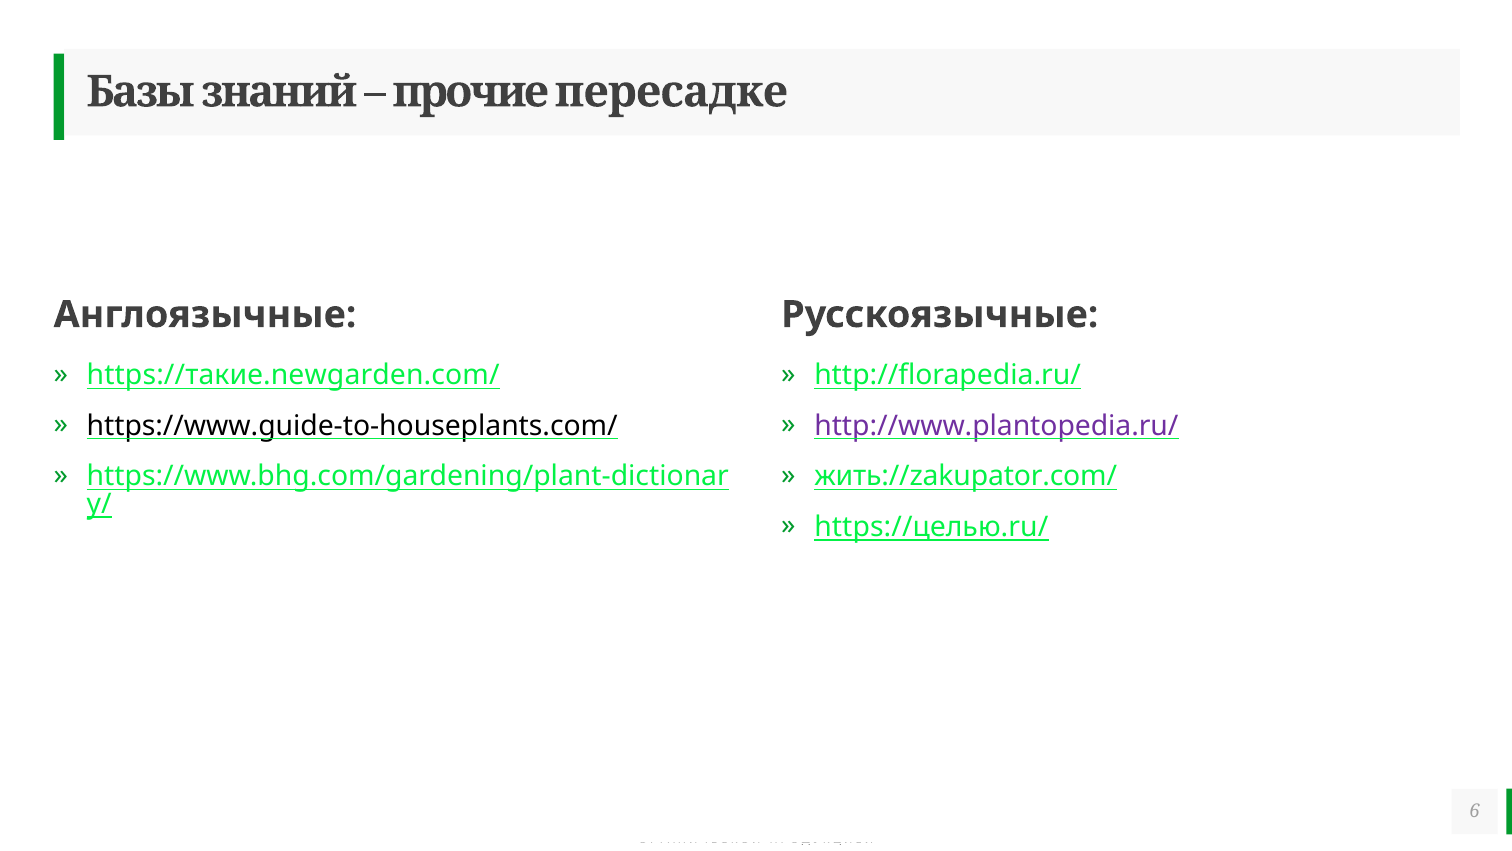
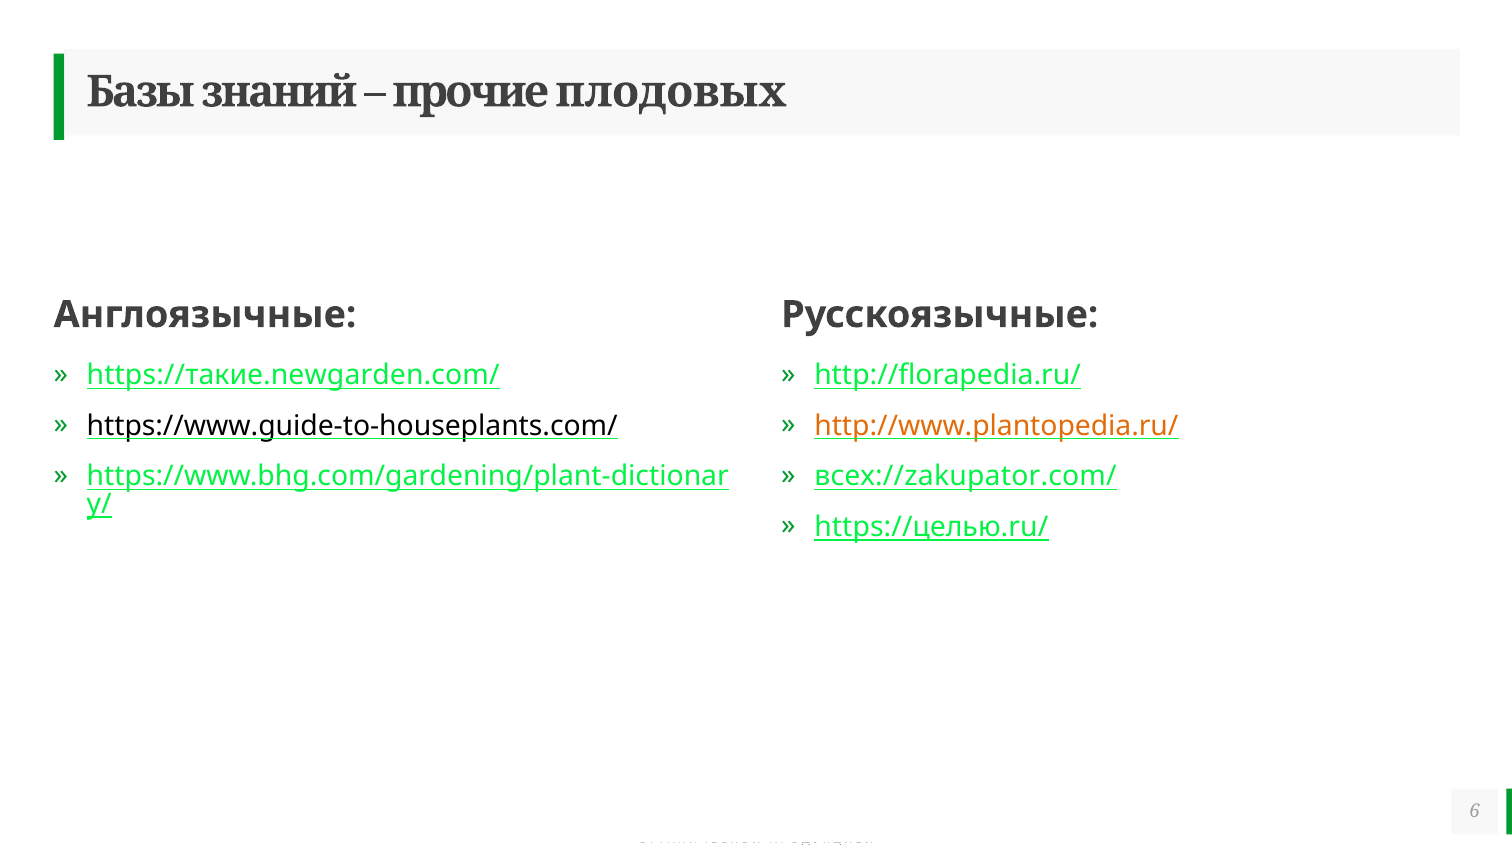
пересадке: пересадке -> плодовых
http://www.plantopedia.ru/ colour: purple -> orange
жить://zakupator.com/: жить://zakupator.com/ -> всех://zakupator.com/
